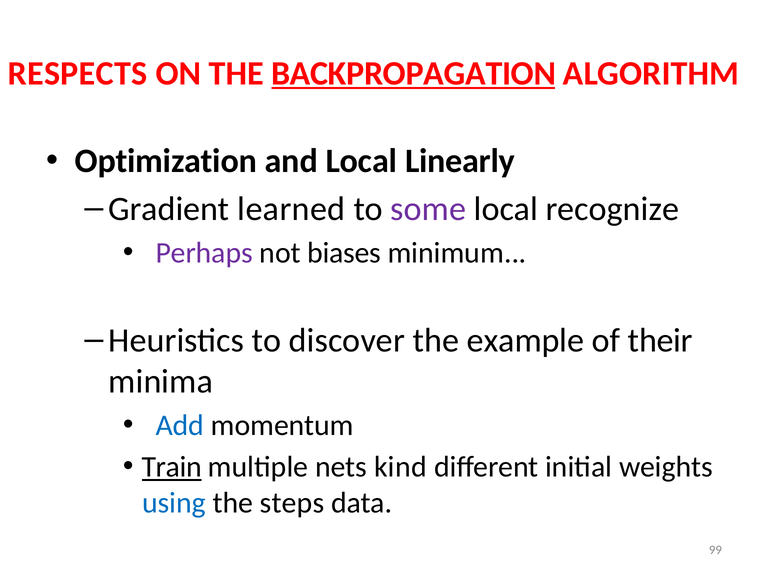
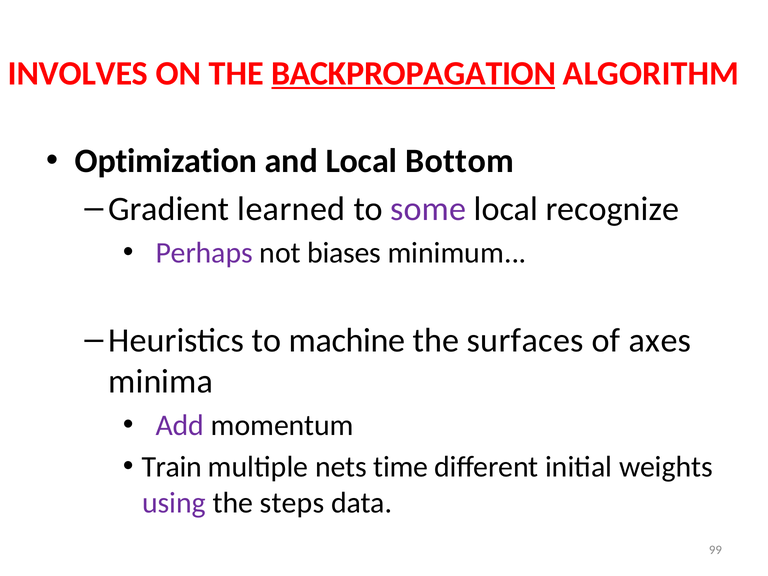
RESPECTS: RESPECTS -> INVOLVES
Linearly: Linearly -> Bottom
discover: discover -> machine
example: example -> surfaces
their: their -> axes
Add colour: blue -> purple
Train underline: present -> none
kind: kind -> time
using colour: blue -> purple
